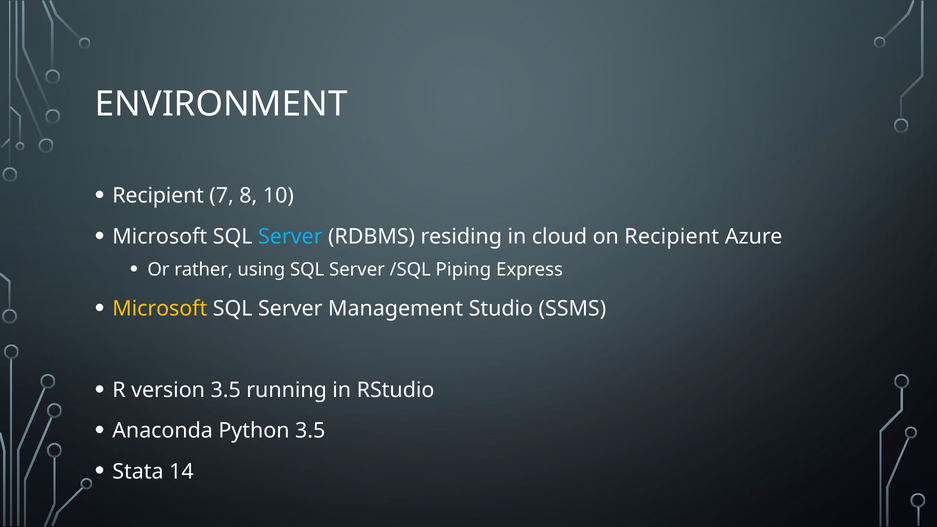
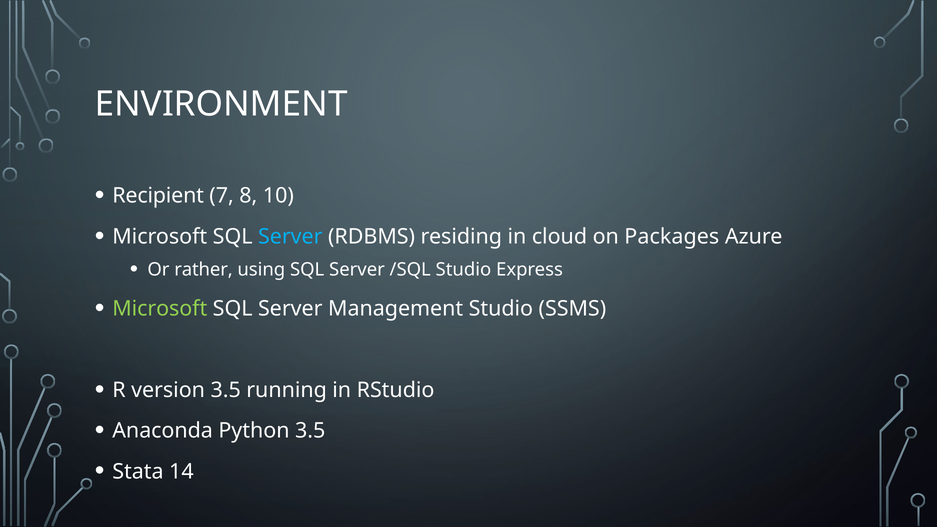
on Recipient: Recipient -> Packages
/SQL Piping: Piping -> Studio
Microsoft at (160, 309) colour: yellow -> light green
